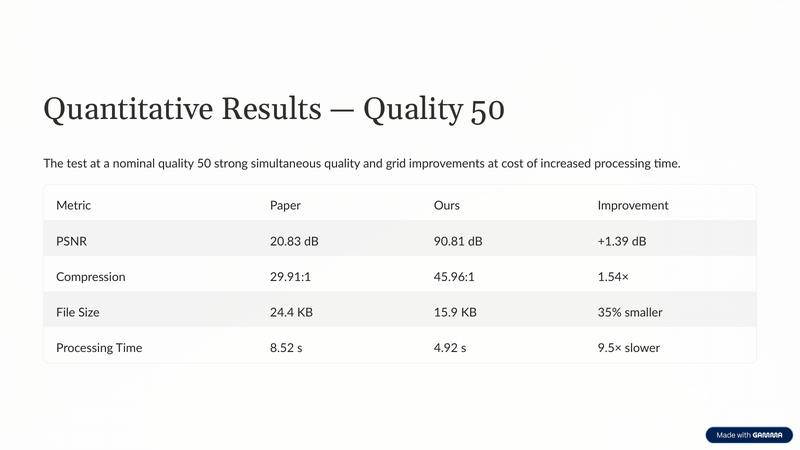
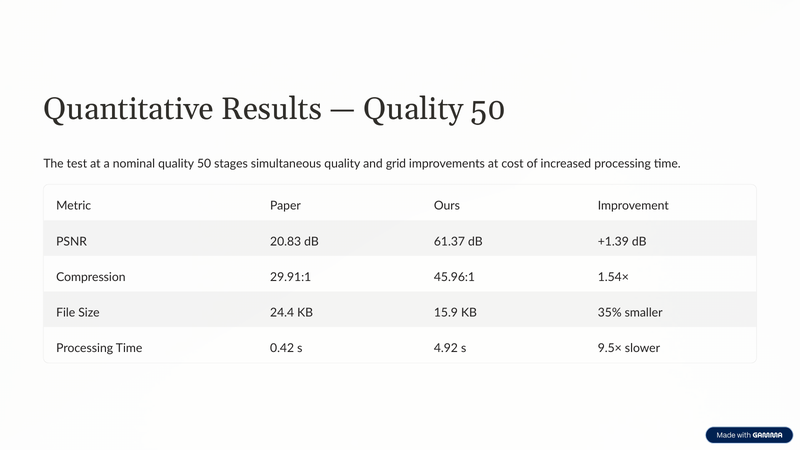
strong: strong -> stages
90.81: 90.81 -> 61.37
8.52: 8.52 -> 0.42
